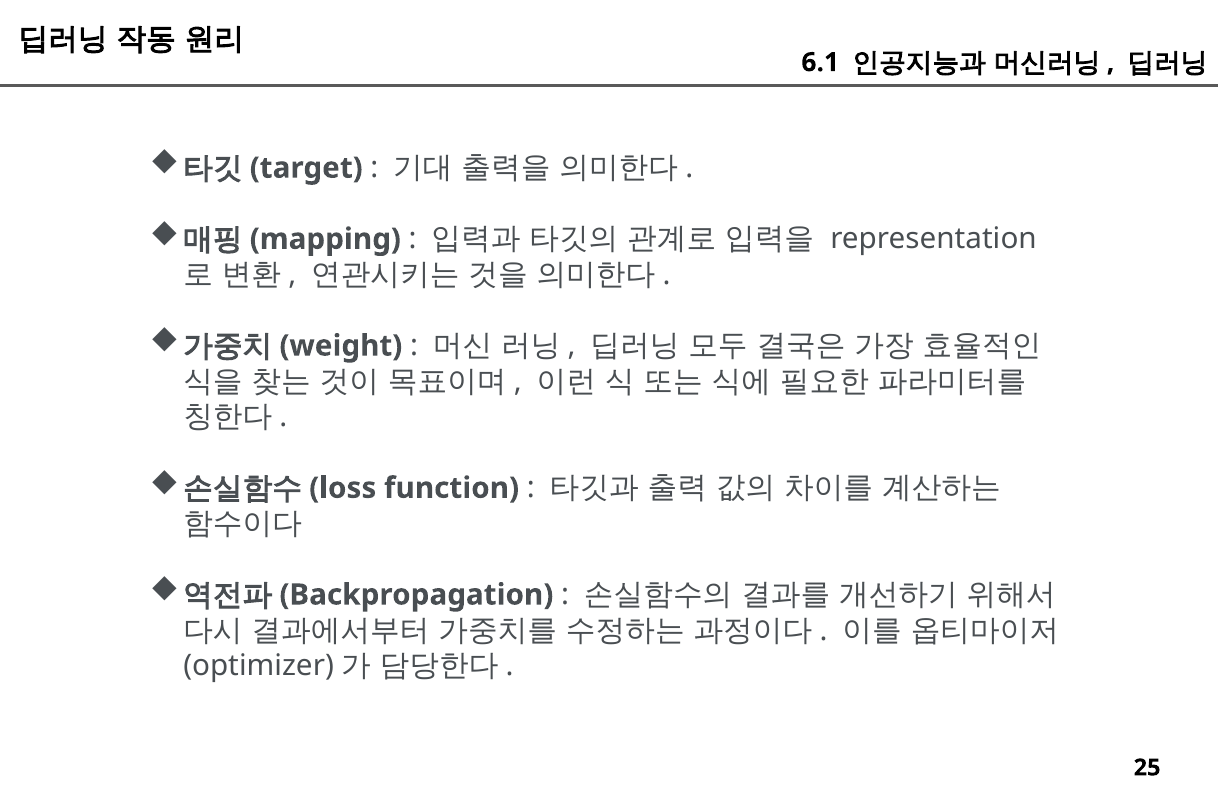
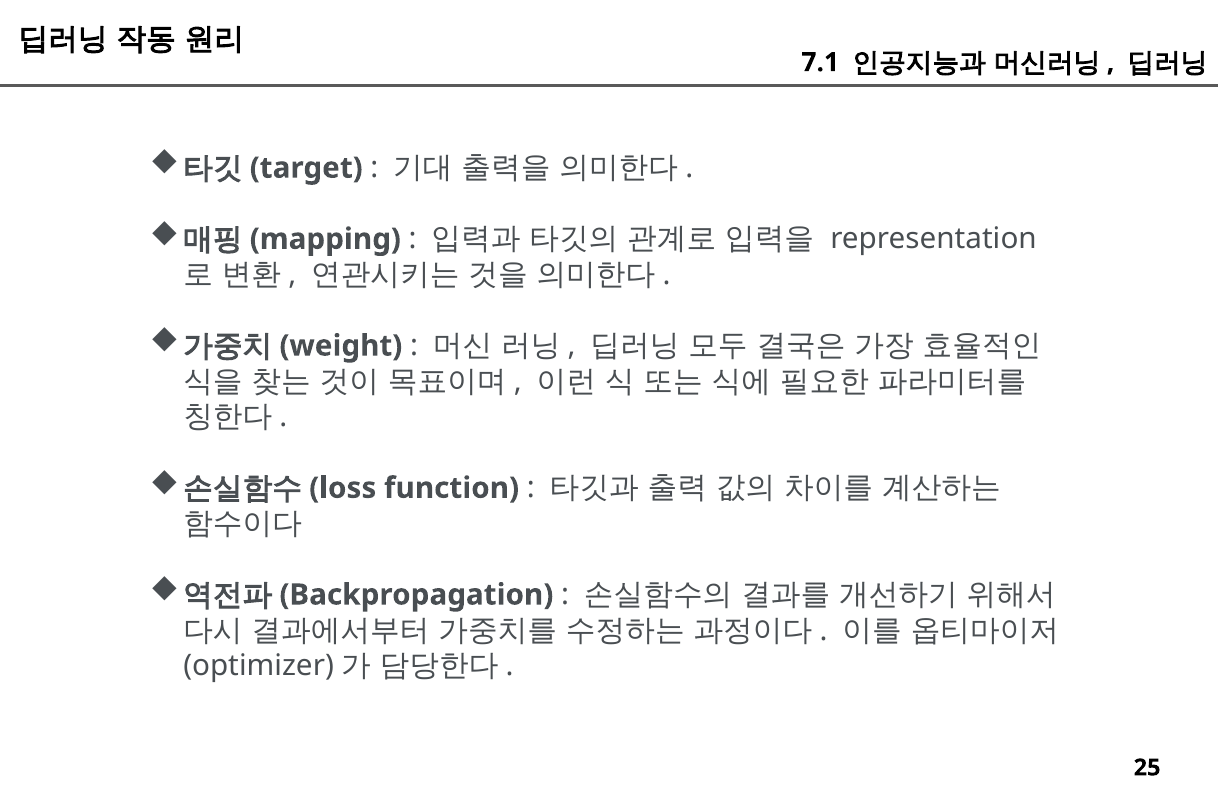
6.1: 6.1 -> 7.1
